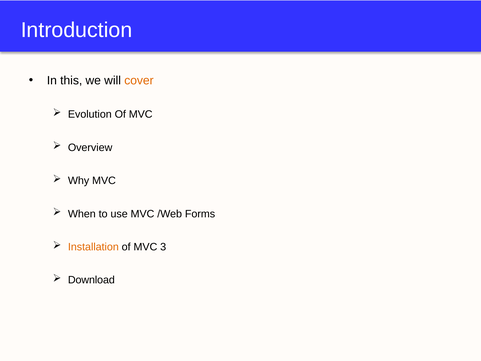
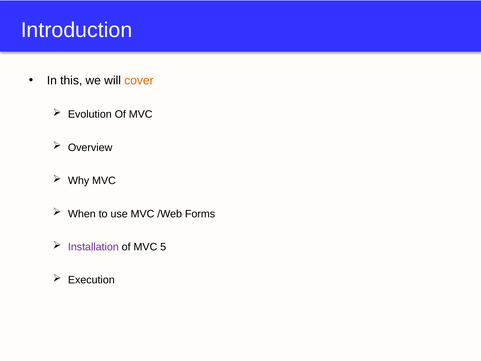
Installation colour: orange -> purple
3: 3 -> 5
Download: Download -> Execution
